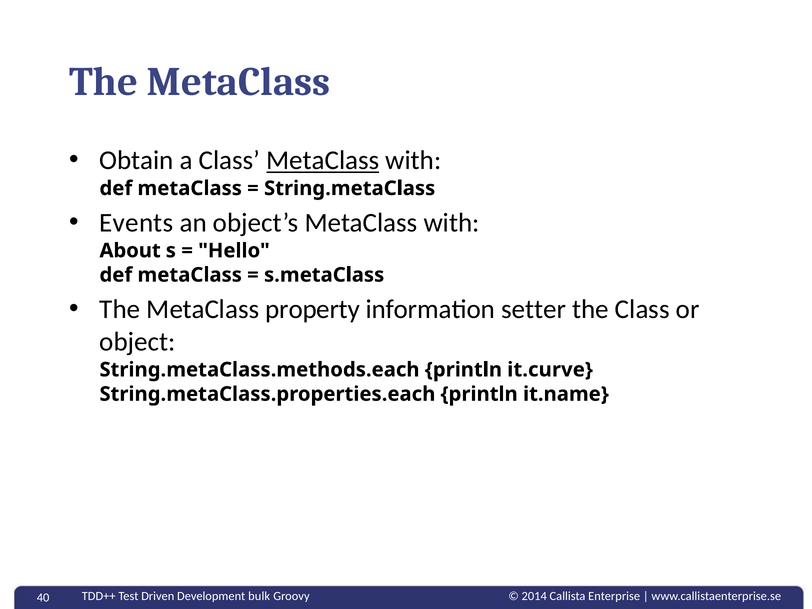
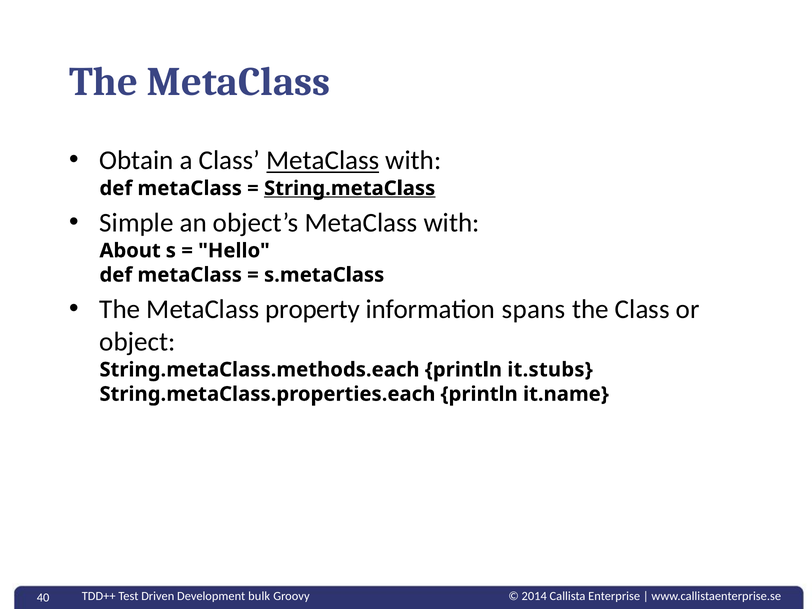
String.metaClass underline: none -> present
Events: Events -> Simple
setter: setter -> spans
it.curve: it.curve -> it.stubs
